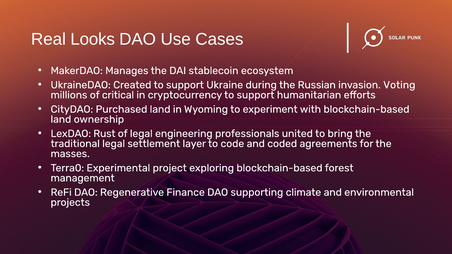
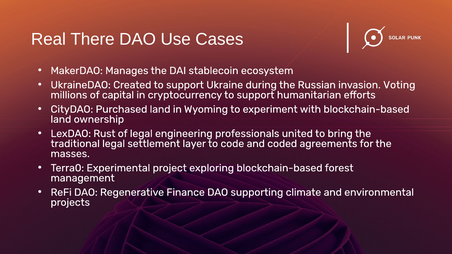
Looks: Looks -> There
critical: critical -> capital
